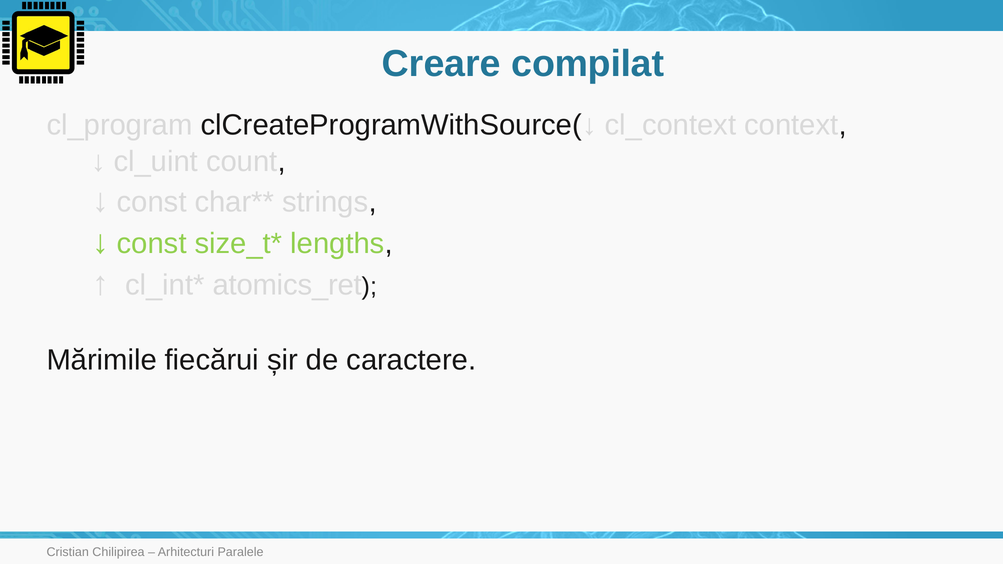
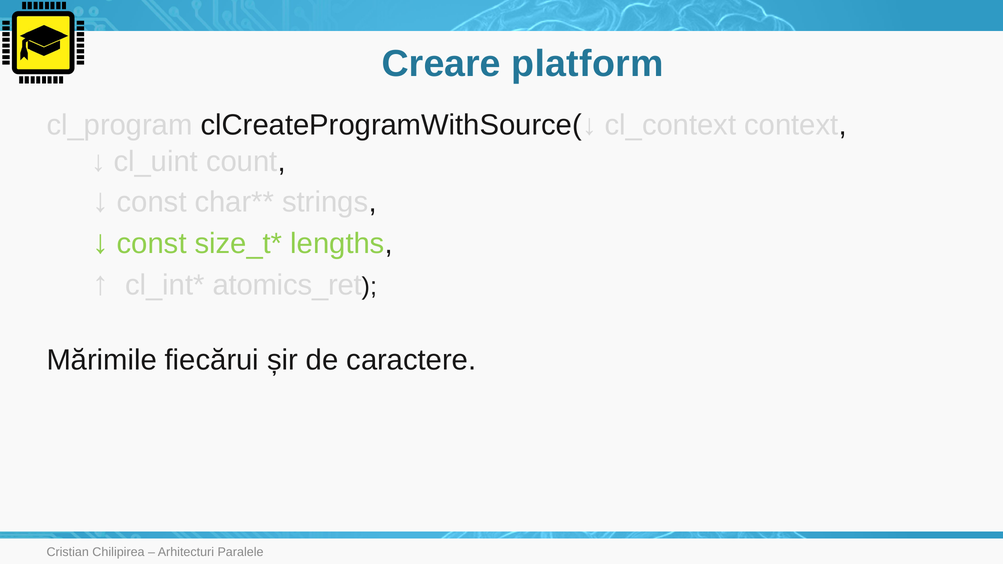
compilat: compilat -> platform
